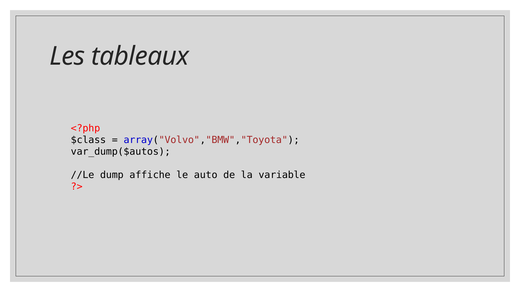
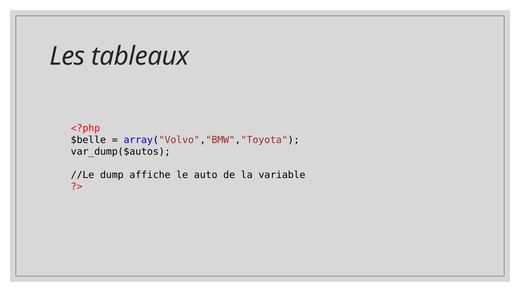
$class: $class -> $belle
